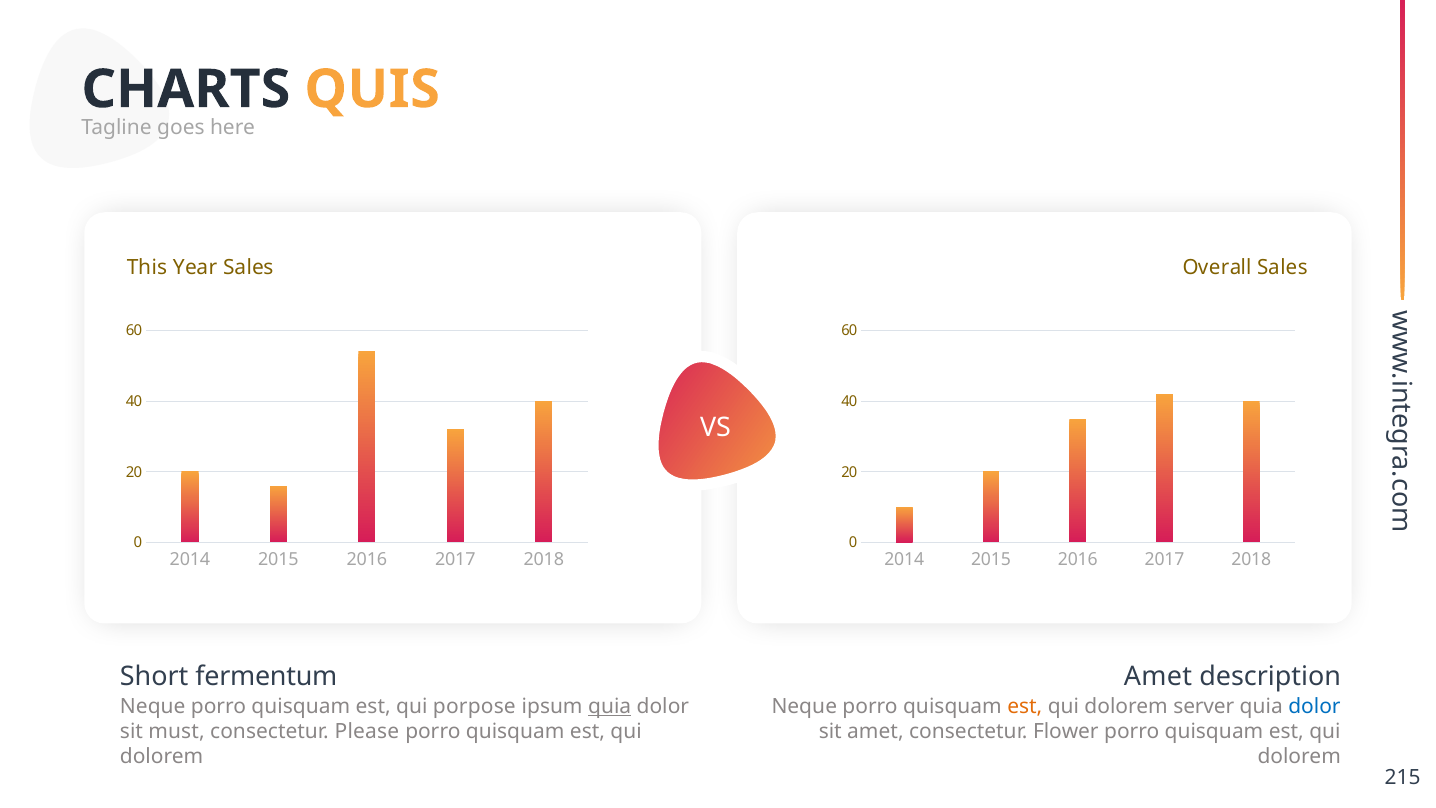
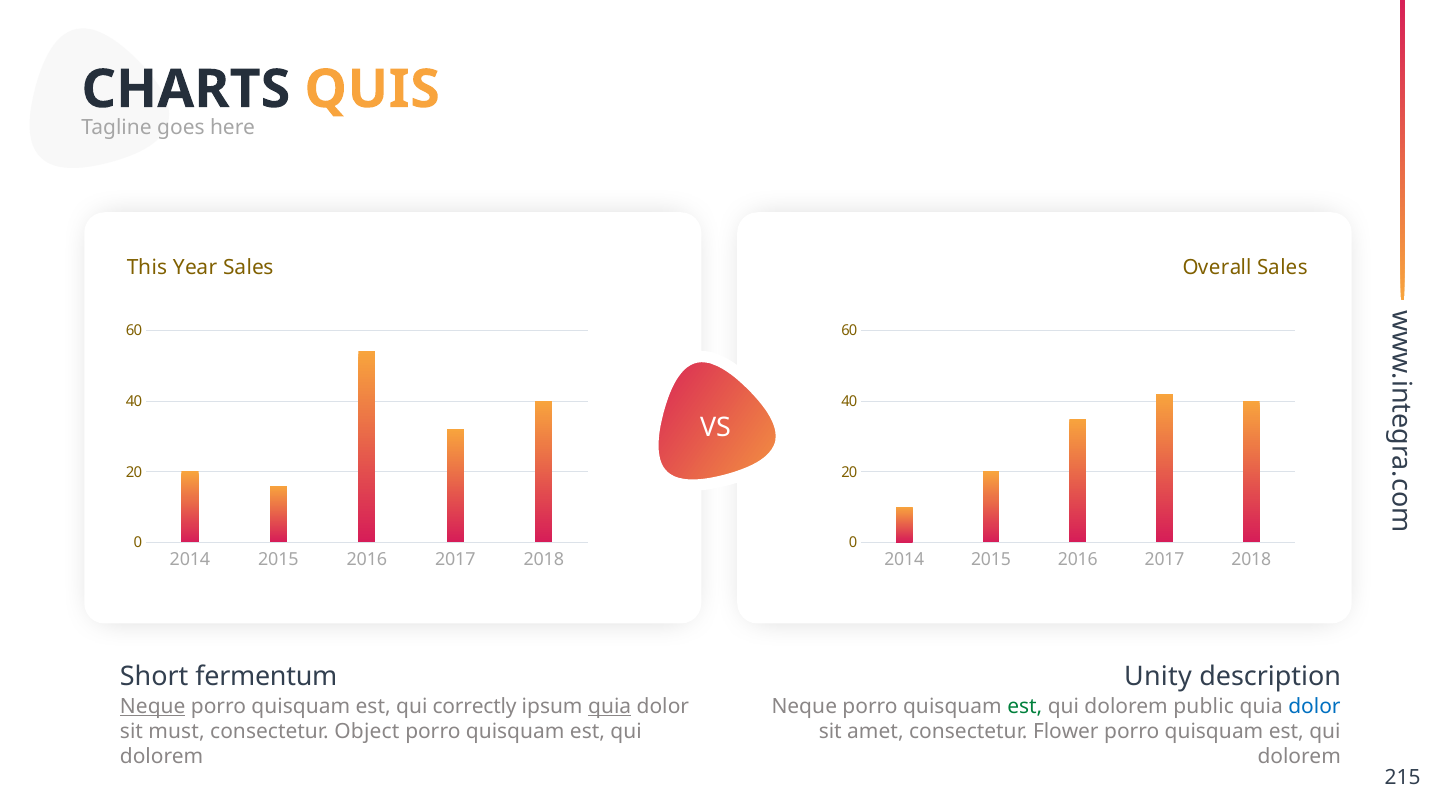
Amet at (1158, 676): Amet -> Unity
Neque at (153, 706) underline: none -> present
porpose: porpose -> correctly
est at (1025, 706) colour: orange -> green
server: server -> public
Please: Please -> Object
